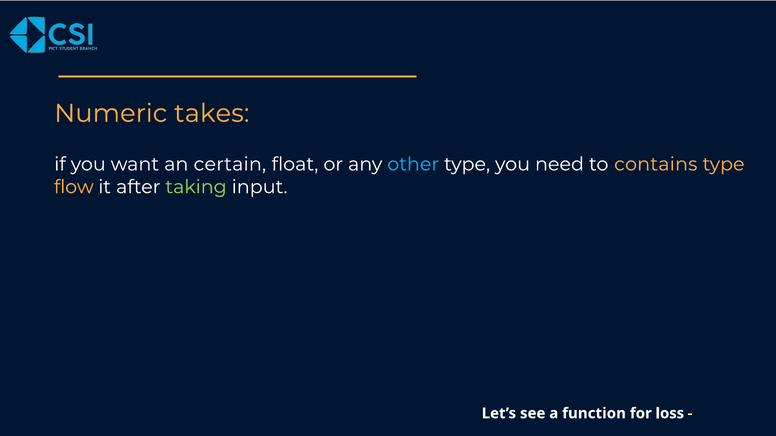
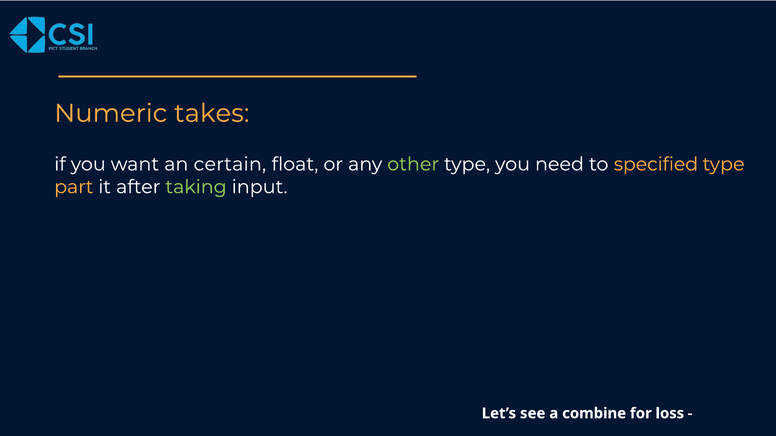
other colour: light blue -> light green
contains: contains -> specified
flow: flow -> part
function: function -> combine
